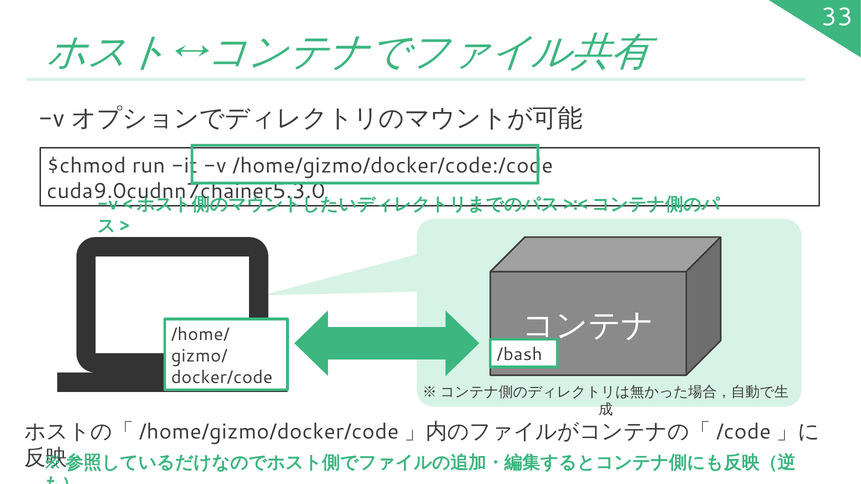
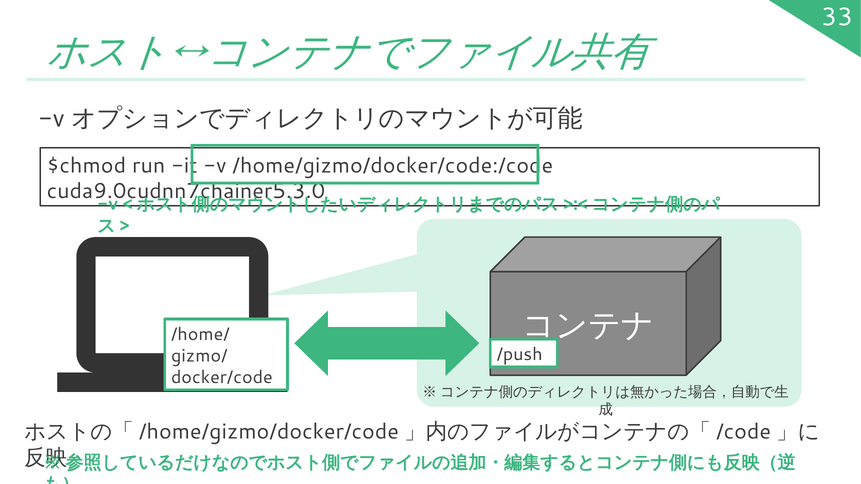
/bash: /bash -> /push
